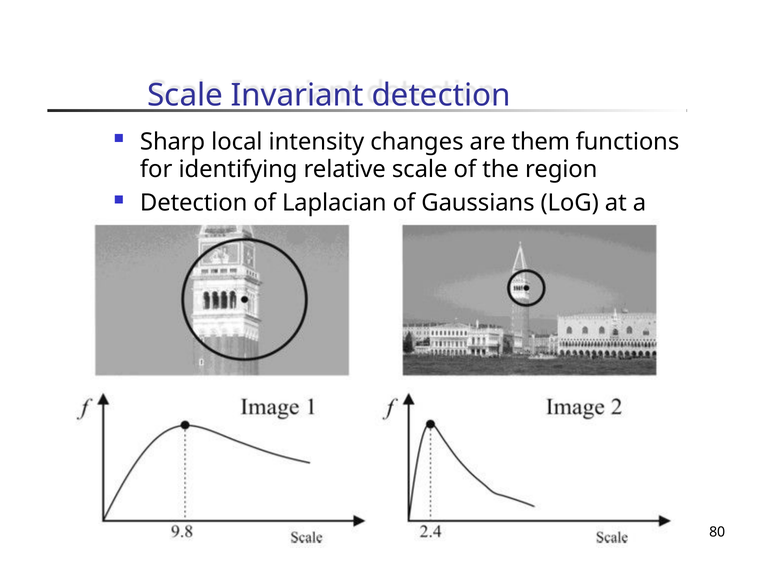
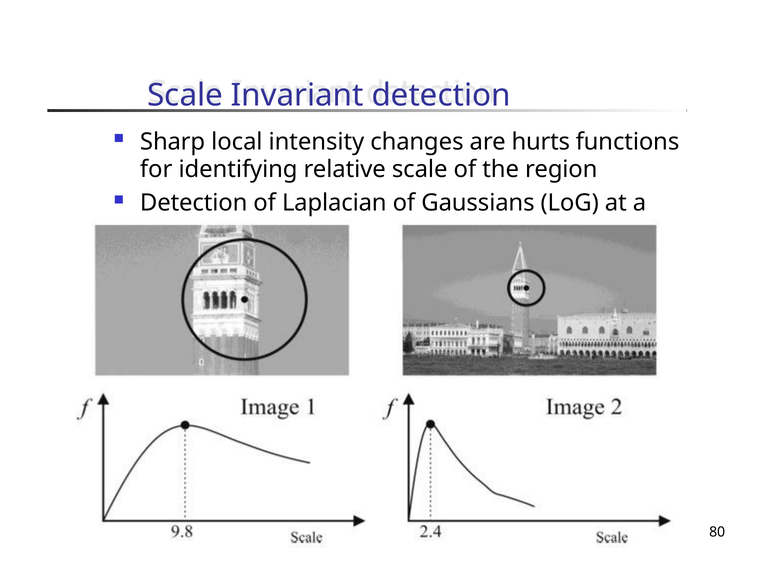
them: them -> hurts
